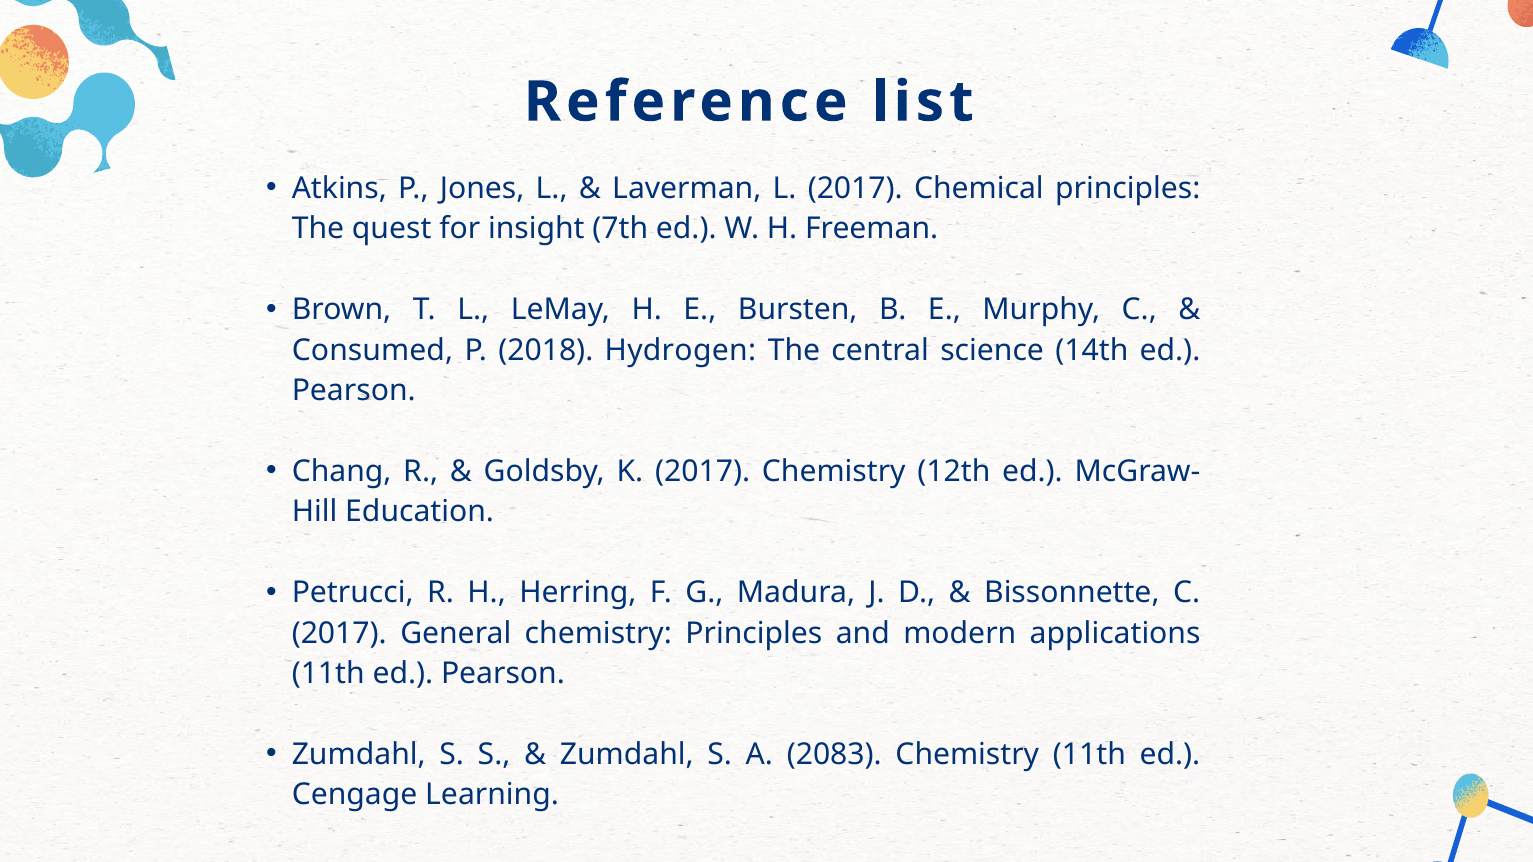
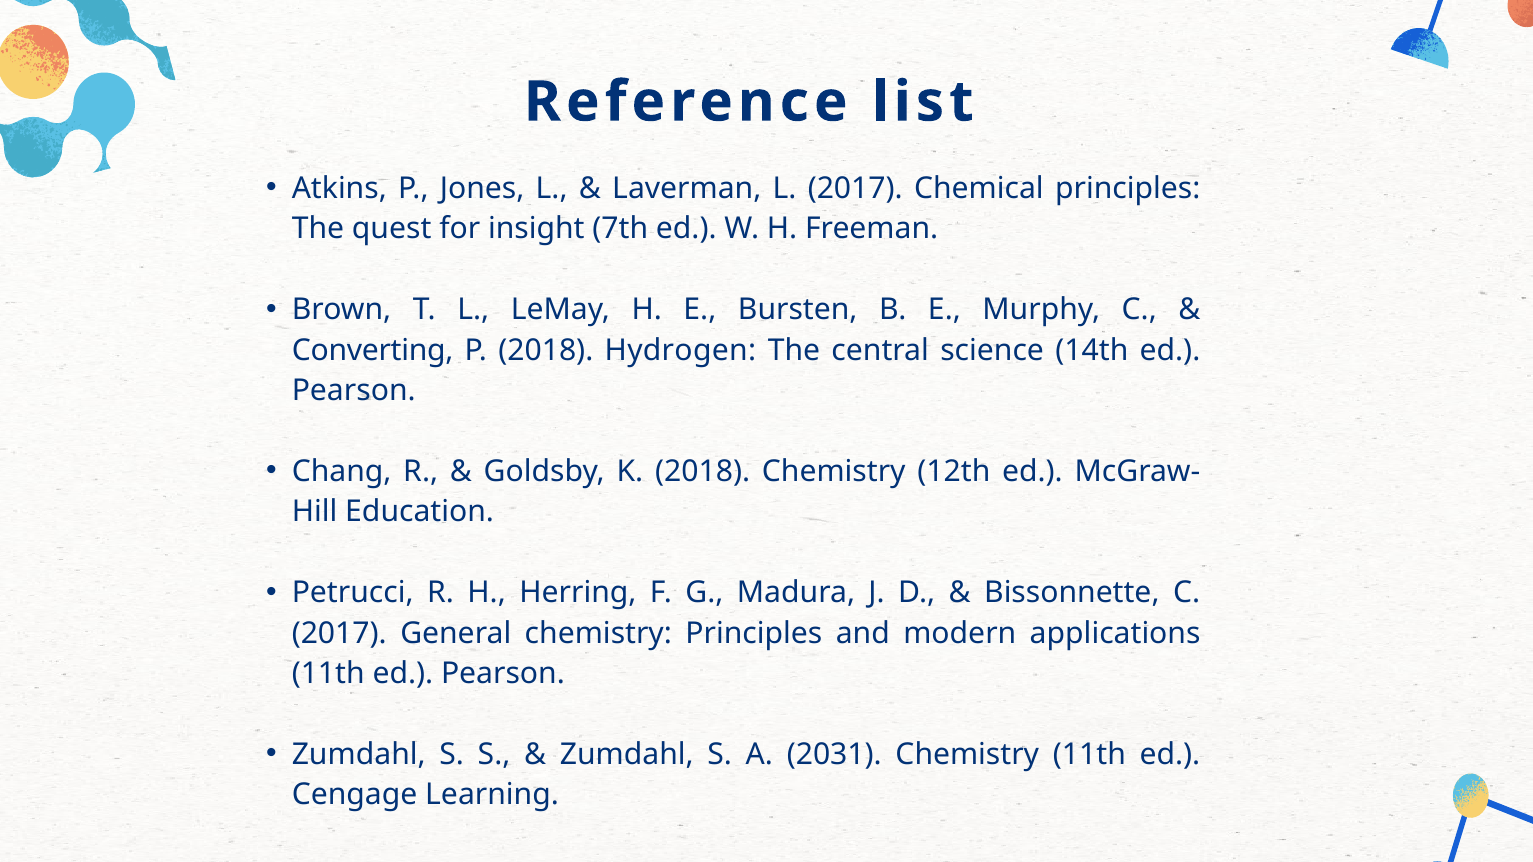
Consumed: Consumed -> Converting
K 2017: 2017 -> 2018
2083: 2083 -> 2031
